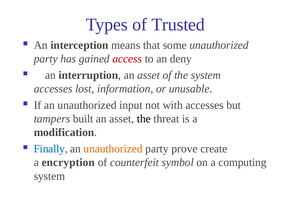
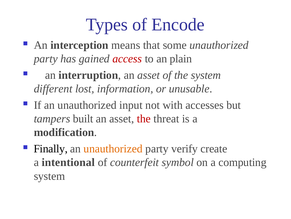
Trusted: Trusted -> Encode
deny: deny -> plain
accesses at (53, 89): accesses -> different
the at (144, 118) colour: black -> red
Finally colour: blue -> black
prove: prove -> verify
encryption: encryption -> intentional
